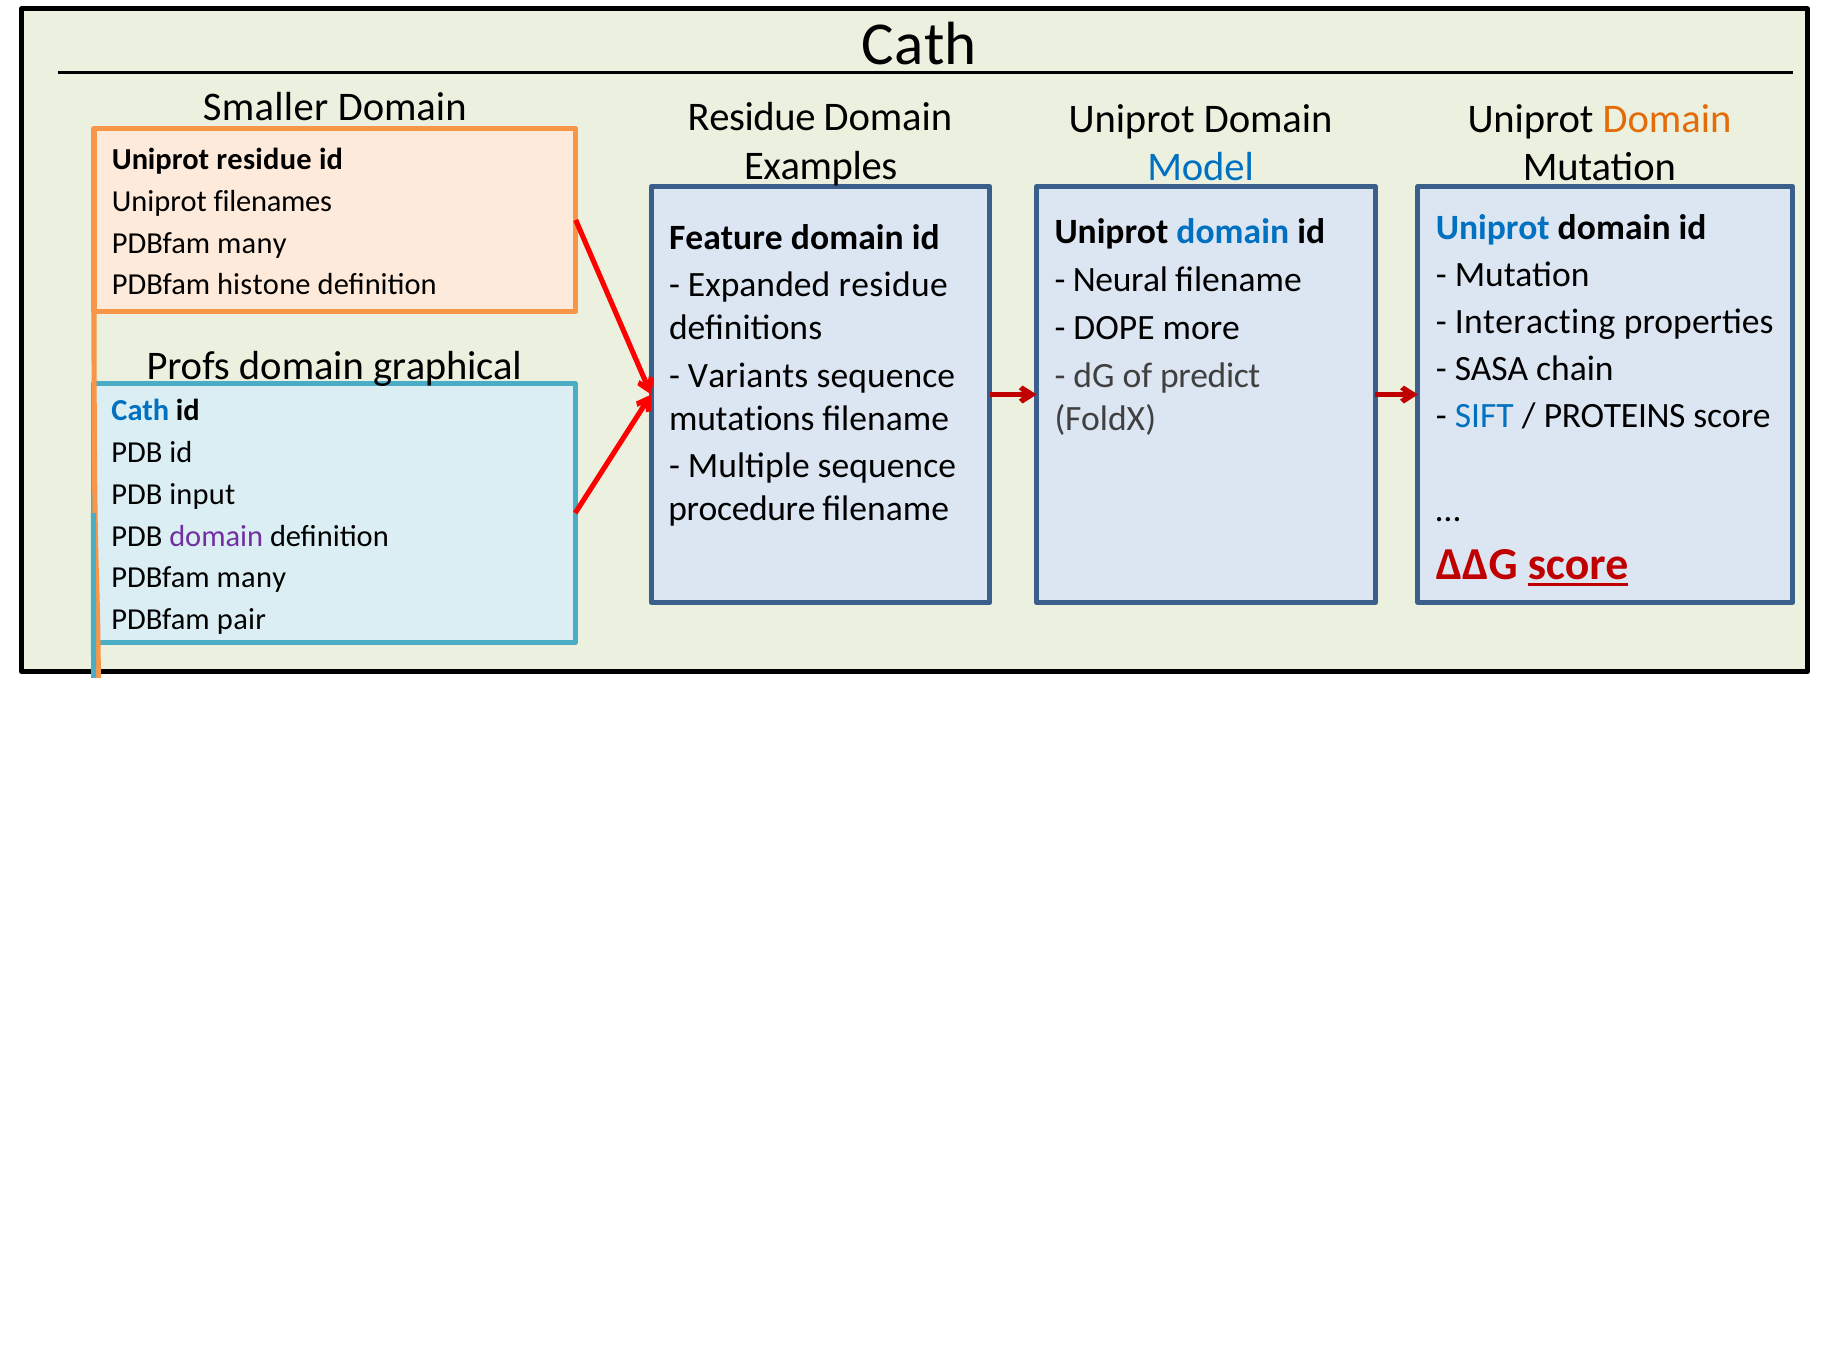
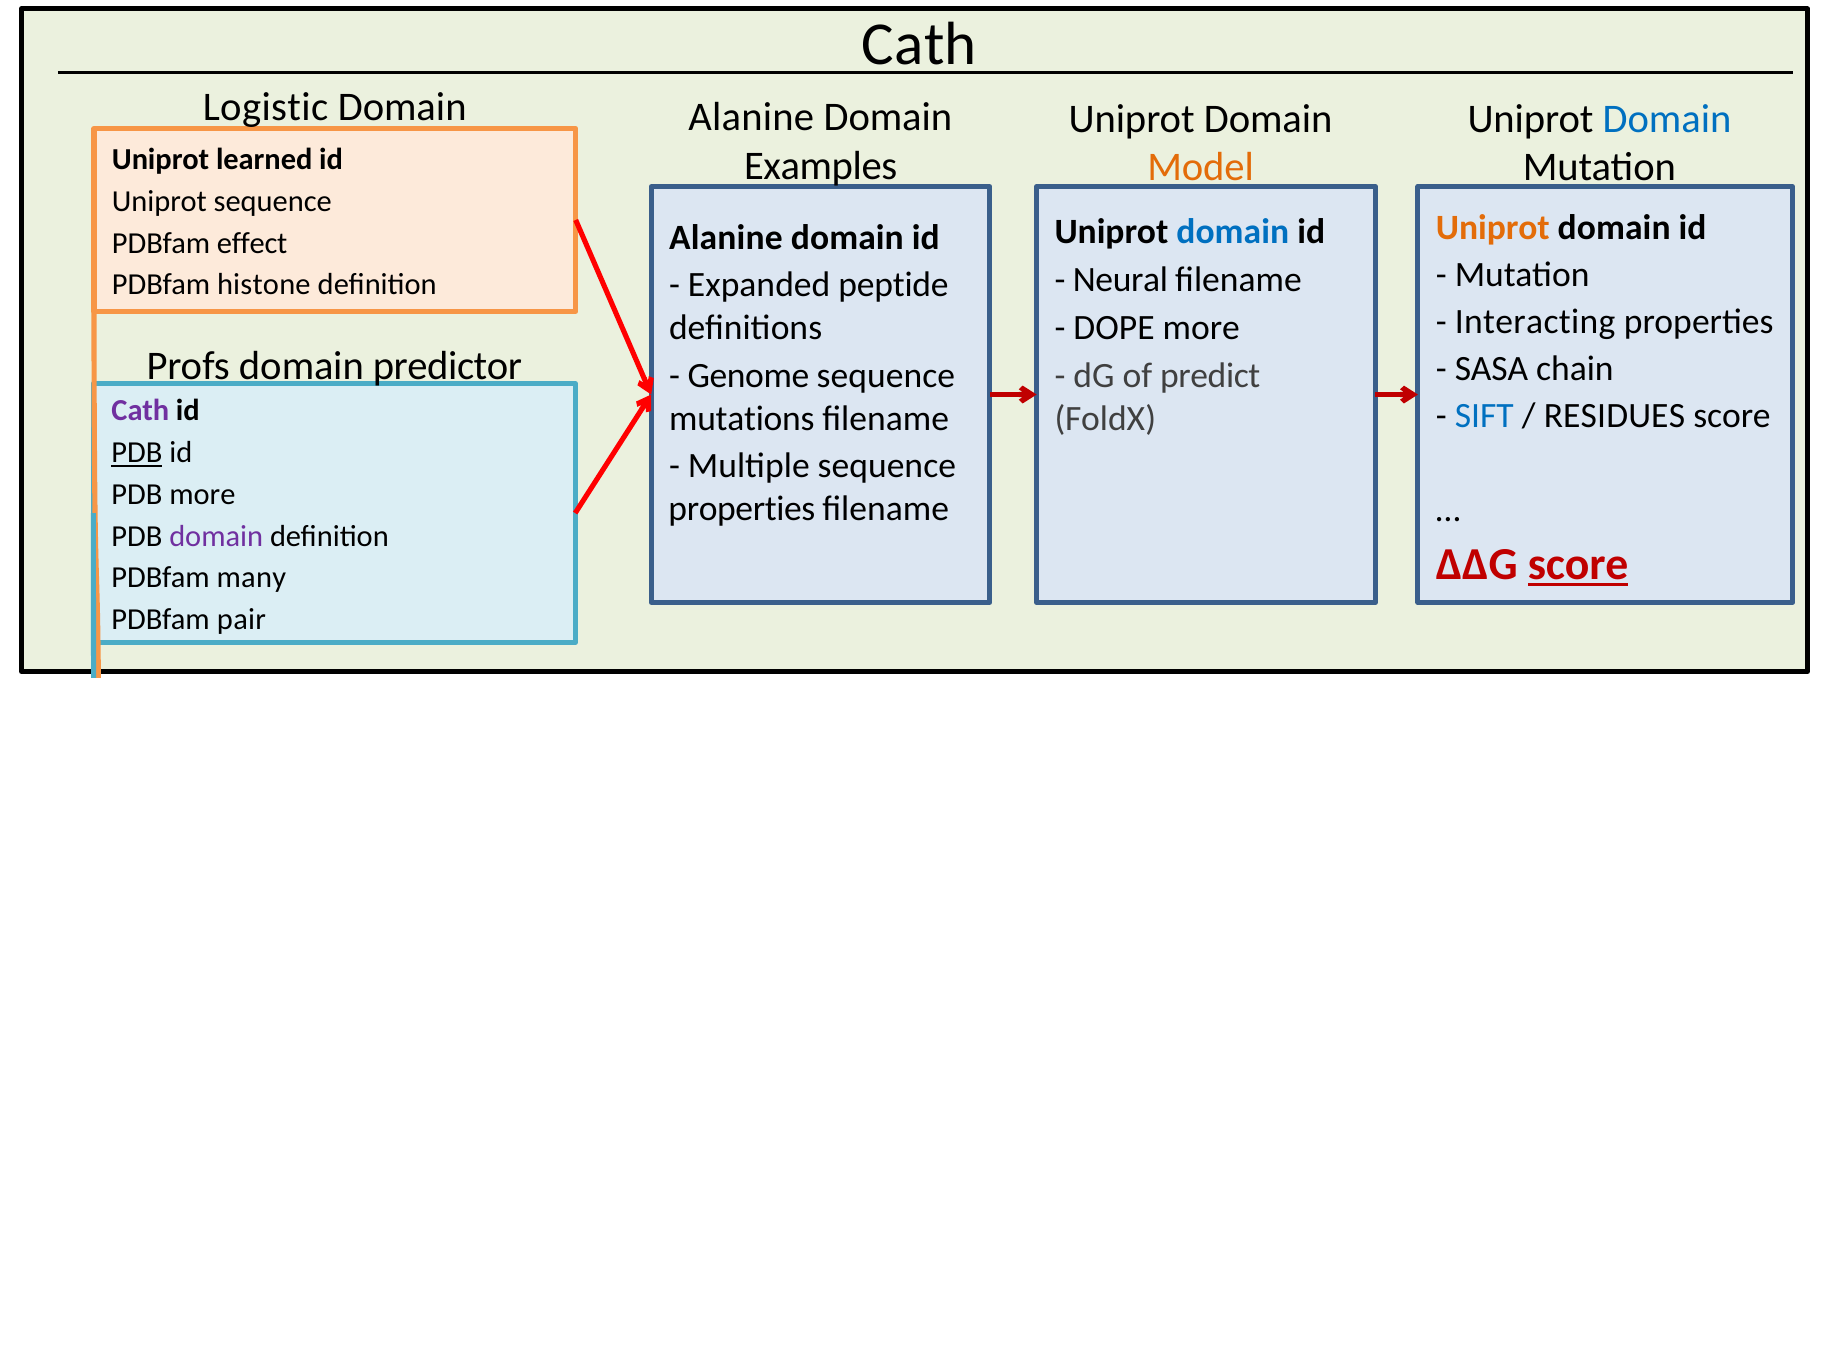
Smaller: Smaller -> Logistic
Residue at (752, 117): Residue -> Alanine
Domain at (1667, 119) colour: orange -> blue
Uniprot residue: residue -> learned
Model at (1201, 168) colour: blue -> orange
Uniprot filenames: filenames -> sequence
Uniprot at (1493, 228) colour: blue -> orange
Feature at (726, 237): Feature -> Alanine
many at (252, 243): many -> effect
Expanded residue: residue -> peptide
graphical: graphical -> predictor
Variants: Variants -> Genome
Cath at (140, 411) colour: blue -> purple
PROTEINS at (1615, 416): PROTEINS -> RESIDUES
PDB at (137, 453) underline: none -> present
PDB input: input -> more
procedure at (742, 509): procedure -> properties
